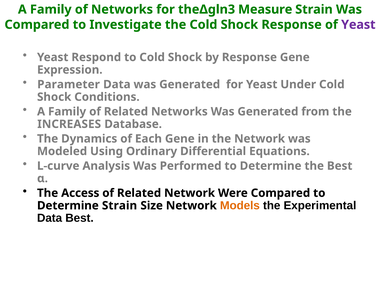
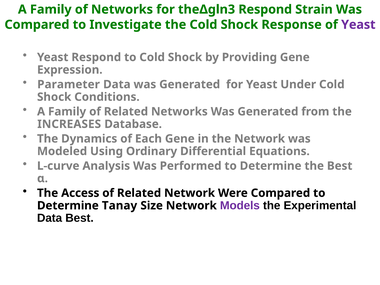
theΔgln3 Measure: Measure -> Respond
by Response: Response -> Providing
Determine Strain: Strain -> Tanay
Models colour: orange -> purple
